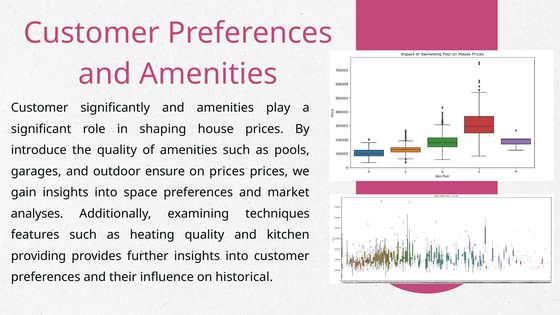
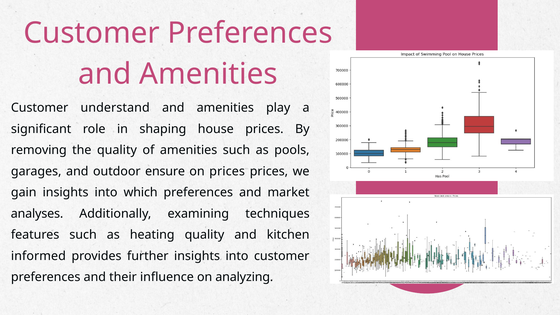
significantly: significantly -> understand
introduce: introduce -> removing
space: space -> which
providing: providing -> informed
historical: historical -> analyzing
